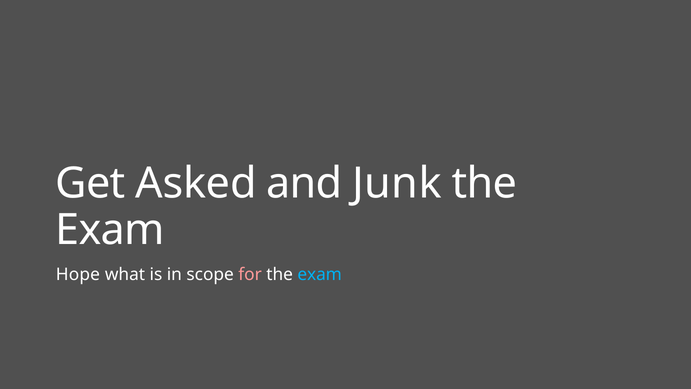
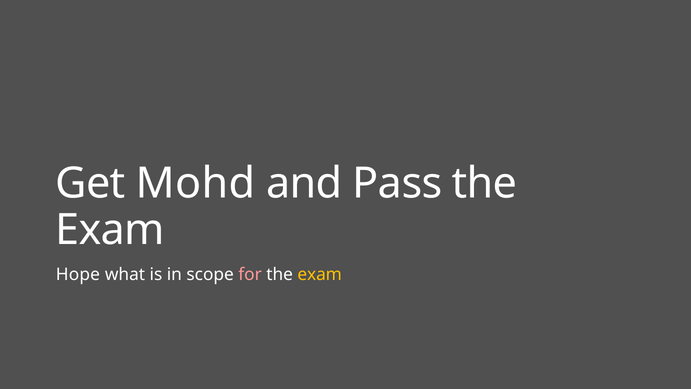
Asked: Asked -> Mohd
Junk: Junk -> Pass
exam at (320, 275) colour: light blue -> yellow
